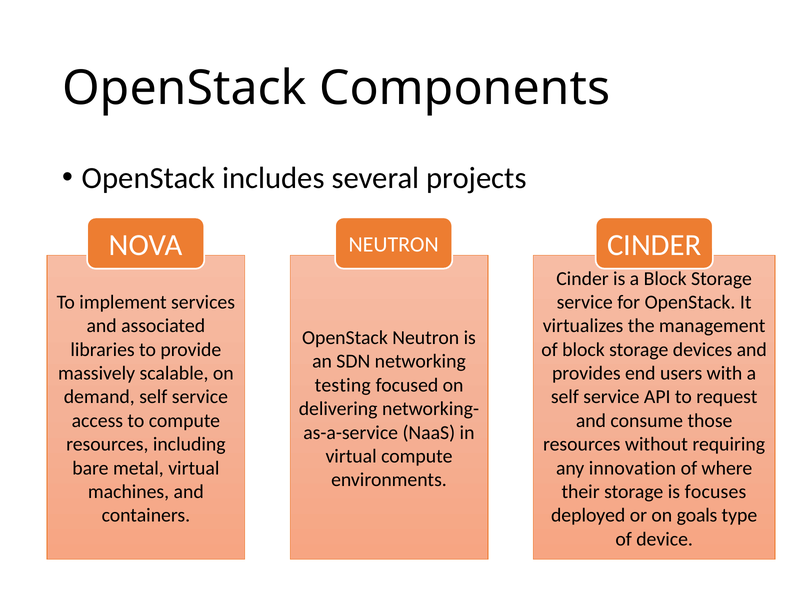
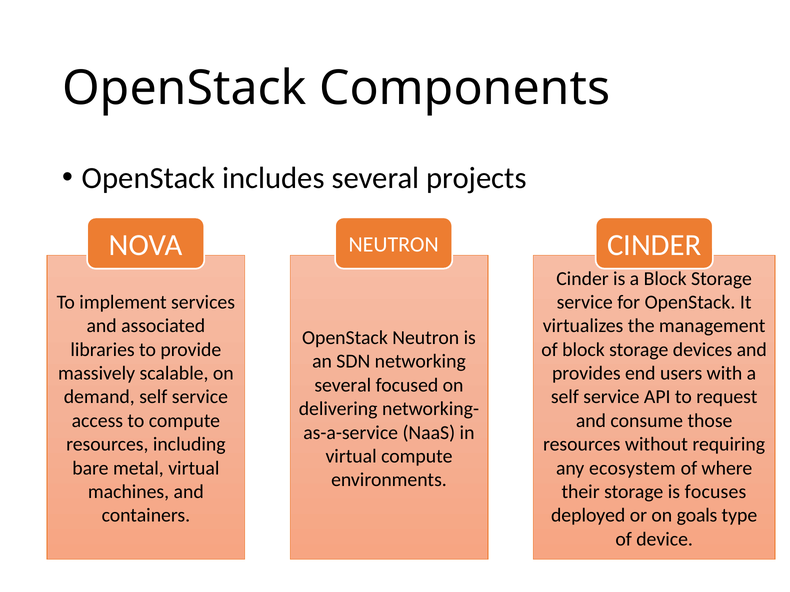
testing at (343, 385): testing -> several
innovation: innovation -> ecosystem
